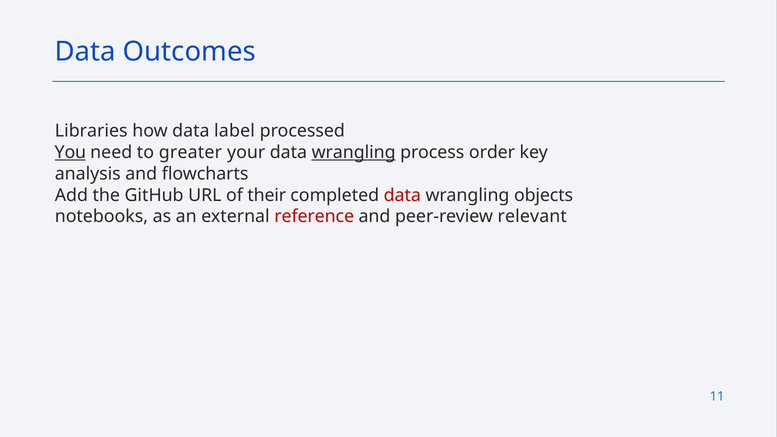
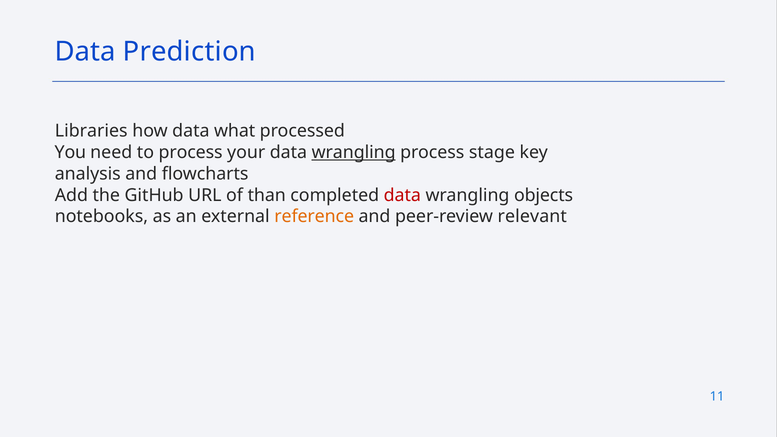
Outcomes: Outcomes -> Prediction
label: label -> what
You underline: present -> none
to greater: greater -> process
order: order -> stage
their: their -> than
reference colour: red -> orange
